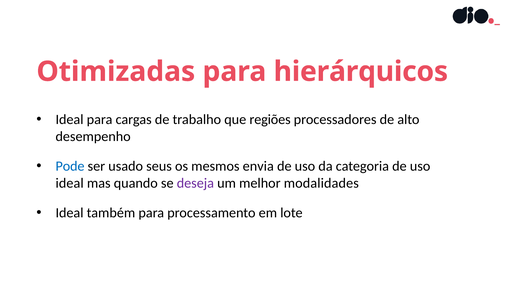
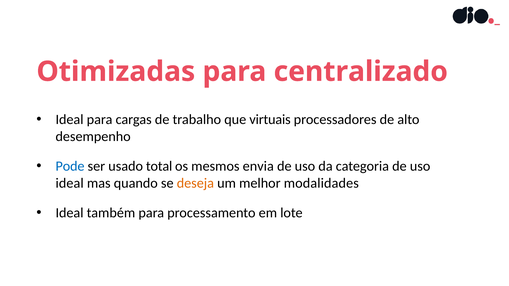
hierárquicos: hierárquicos -> centralizado
regiões: regiões -> virtuais
seus: seus -> total
deseja colour: purple -> orange
